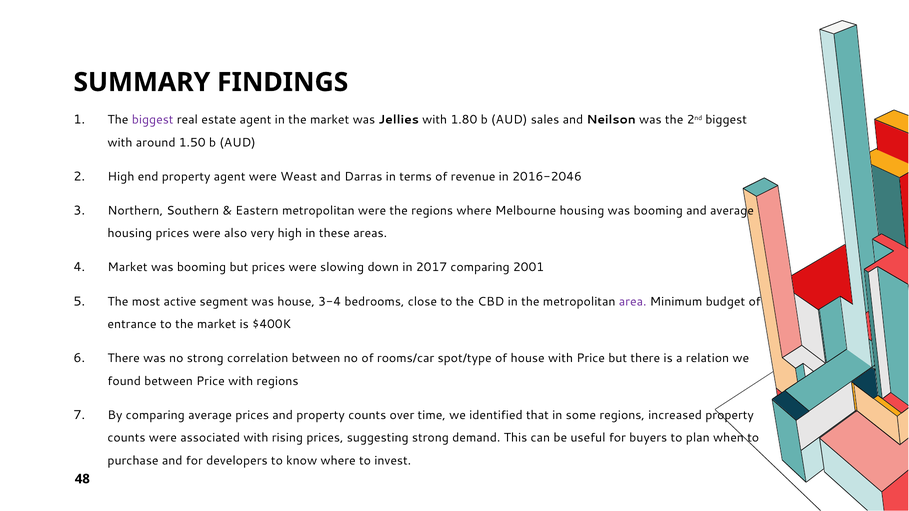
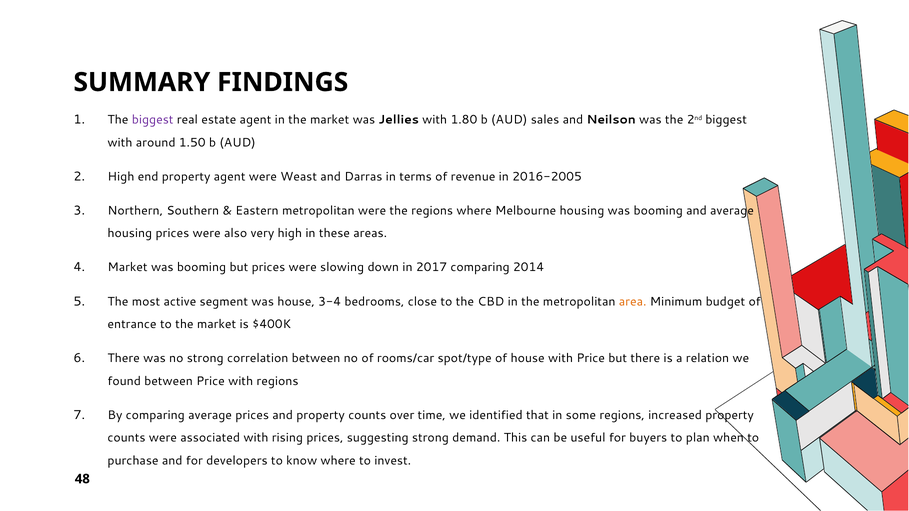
2016-2046: 2016-2046 -> 2016-2005
2001: 2001 -> 2014
area colour: purple -> orange
